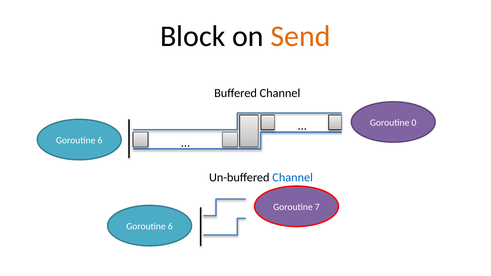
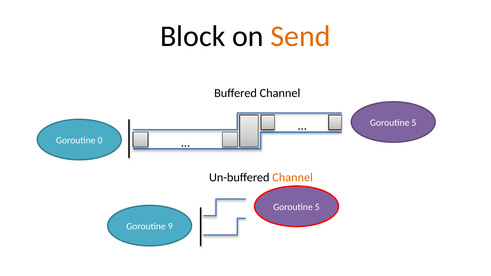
0 at (414, 123): 0 -> 5
6 at (100, 140): 6 -> 0
Channel at (293, 178) colour: blue -> orange
7 at (317, 207): 7 -> 5
6 at (170, 226): 6 -> 9
